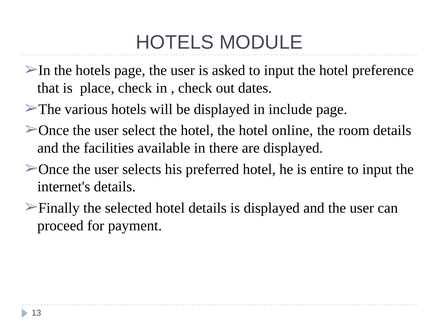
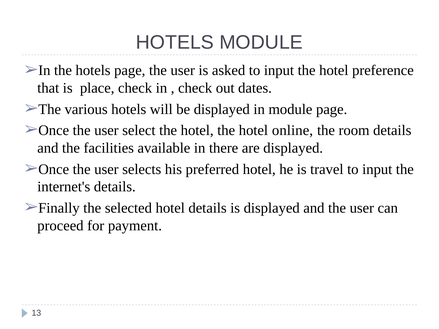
in include: include -> module
entire: entire -> travel
